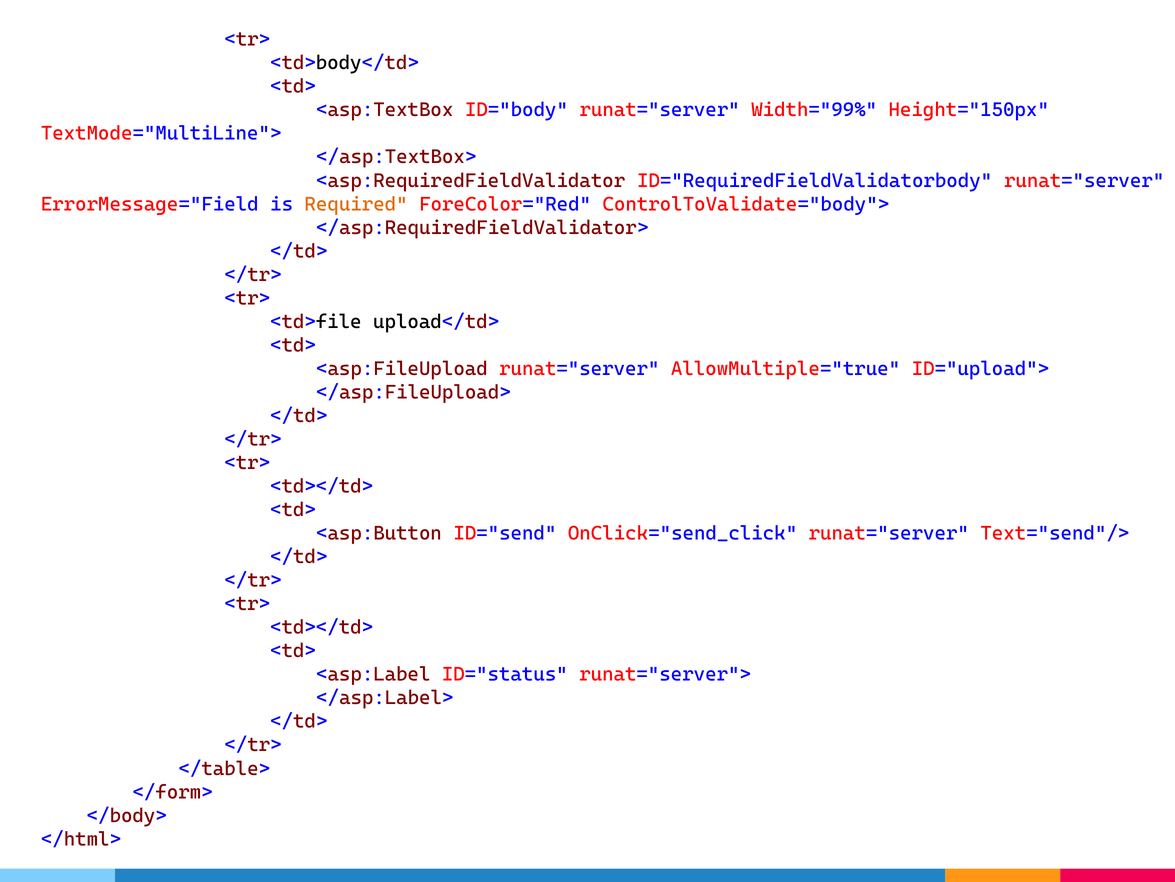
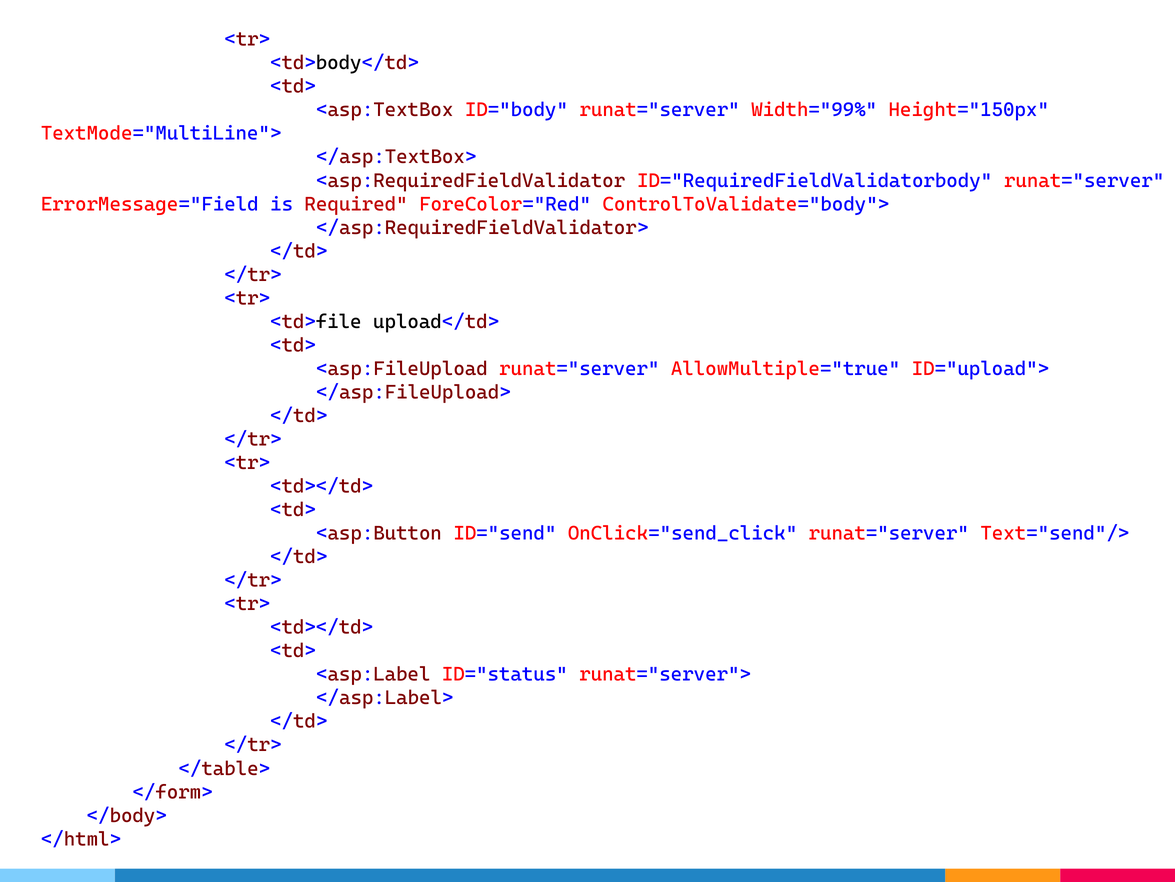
Required colour: orange -> red
